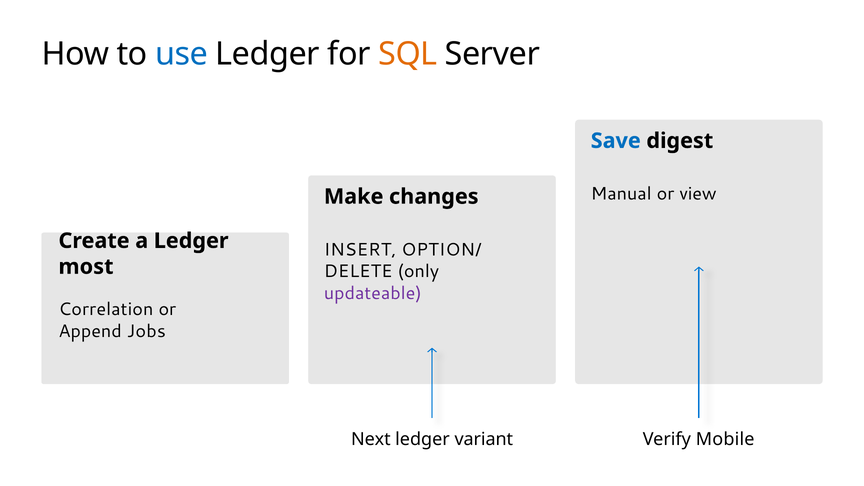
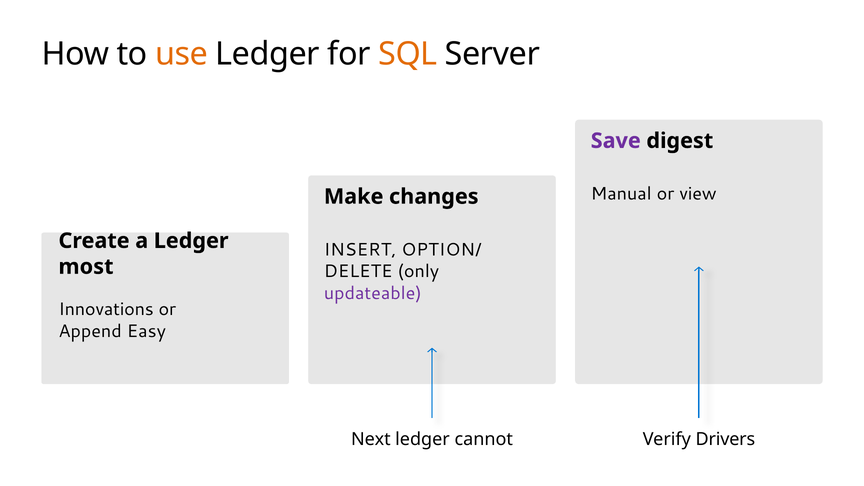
use colour: blue -> orange
Save colour: blue -> purple
Correlation: Correlation -> Innovations
Jobs: Jobs -> Easy
variant: variant -> cannot
Mobile: Mobile -> Drivers
